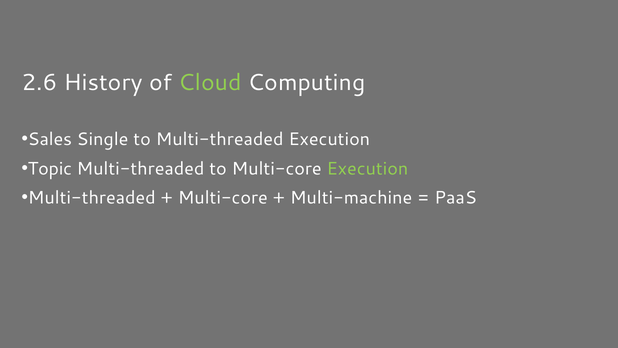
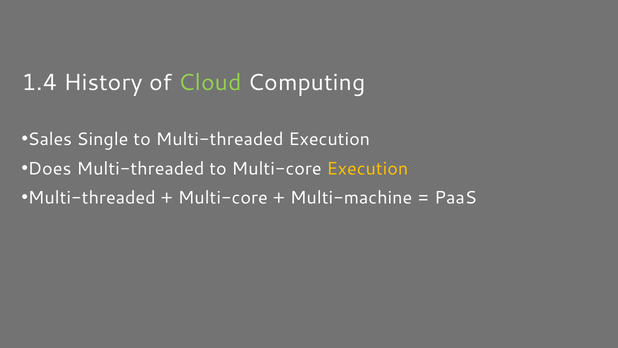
2.6: 2.6 -> 1.4
Topic: Topic -> Does
Execution at (367, 168) colour: light green -> yellow
